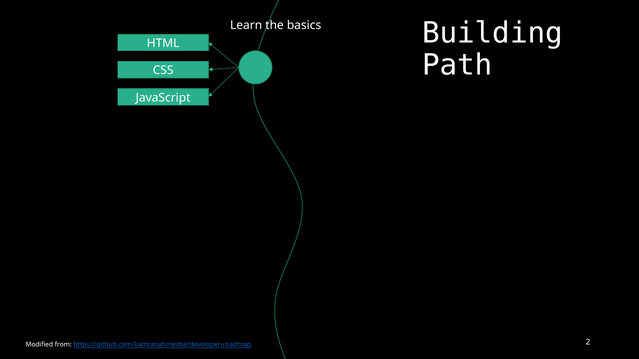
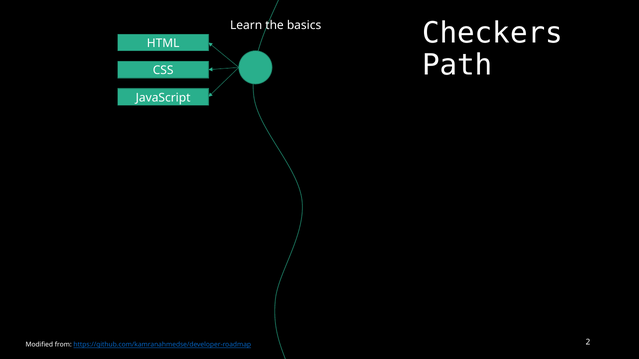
Building: Building -> Checkers
